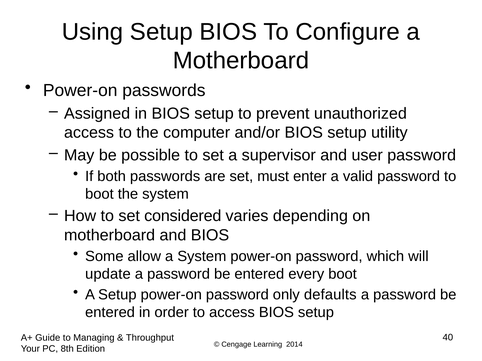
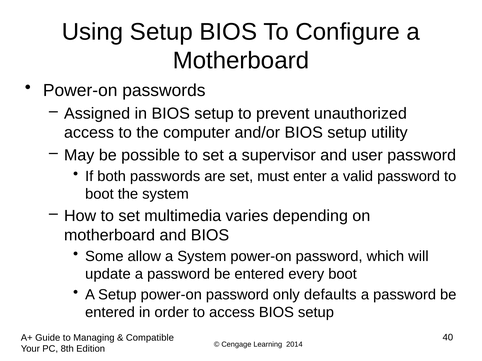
considered: considered -> multimedia
Throughput: Throughput -> Compatible
